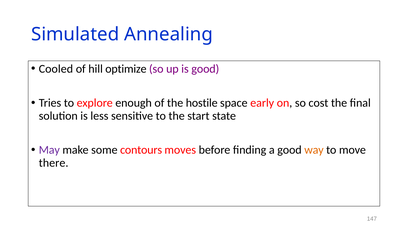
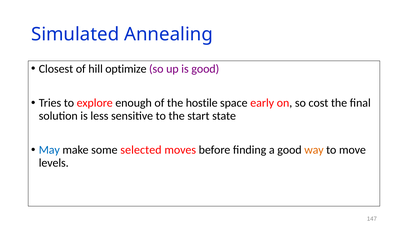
Cooled: Cooled -> Closest
May colour: purple -> blue
contours: contours -> selected
there: there -> levels
